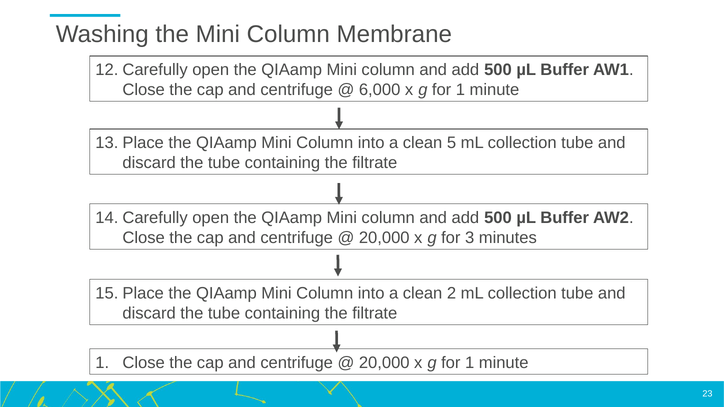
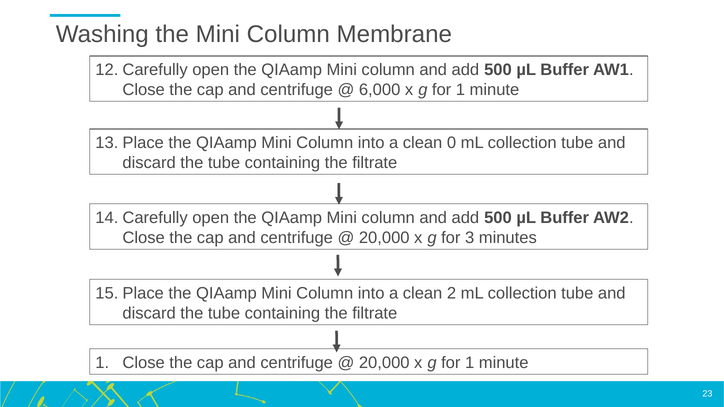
5: 5 -> 0
